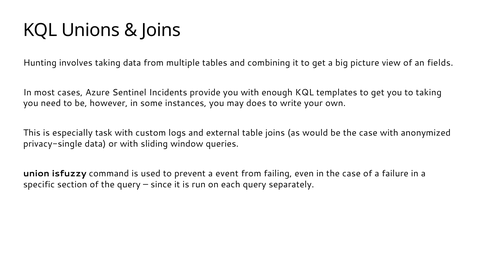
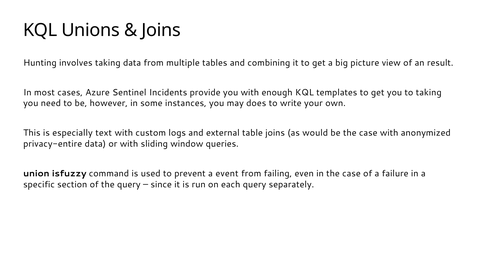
fields: fields -> result
task: task -> text
privacy-single: privacy-single -> privacy-entire
